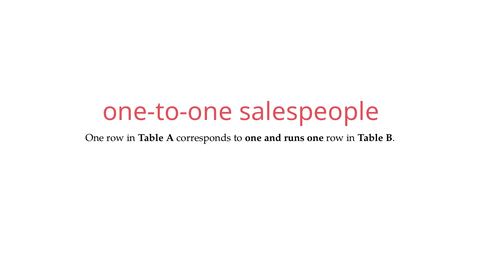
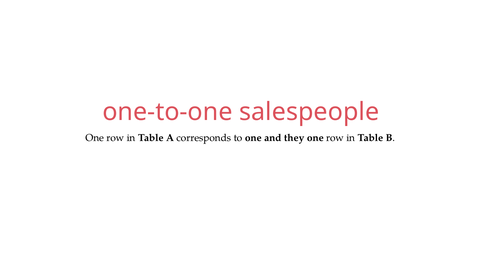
runs: runs -> they
